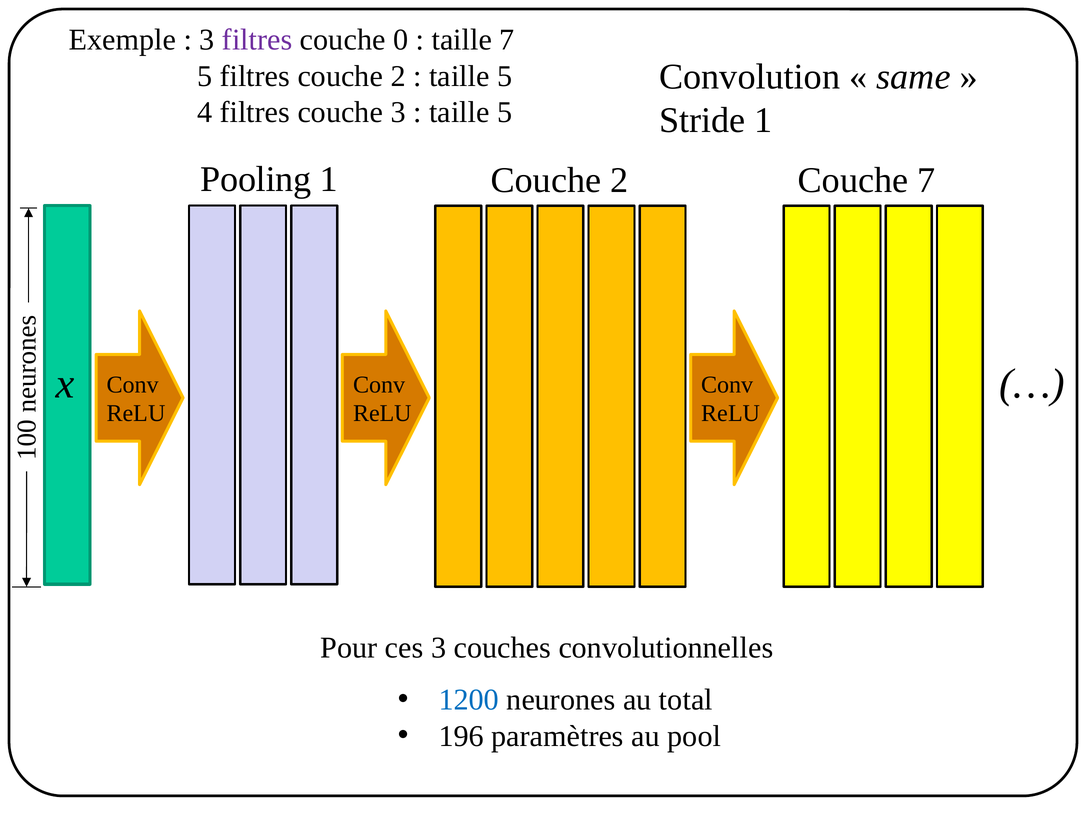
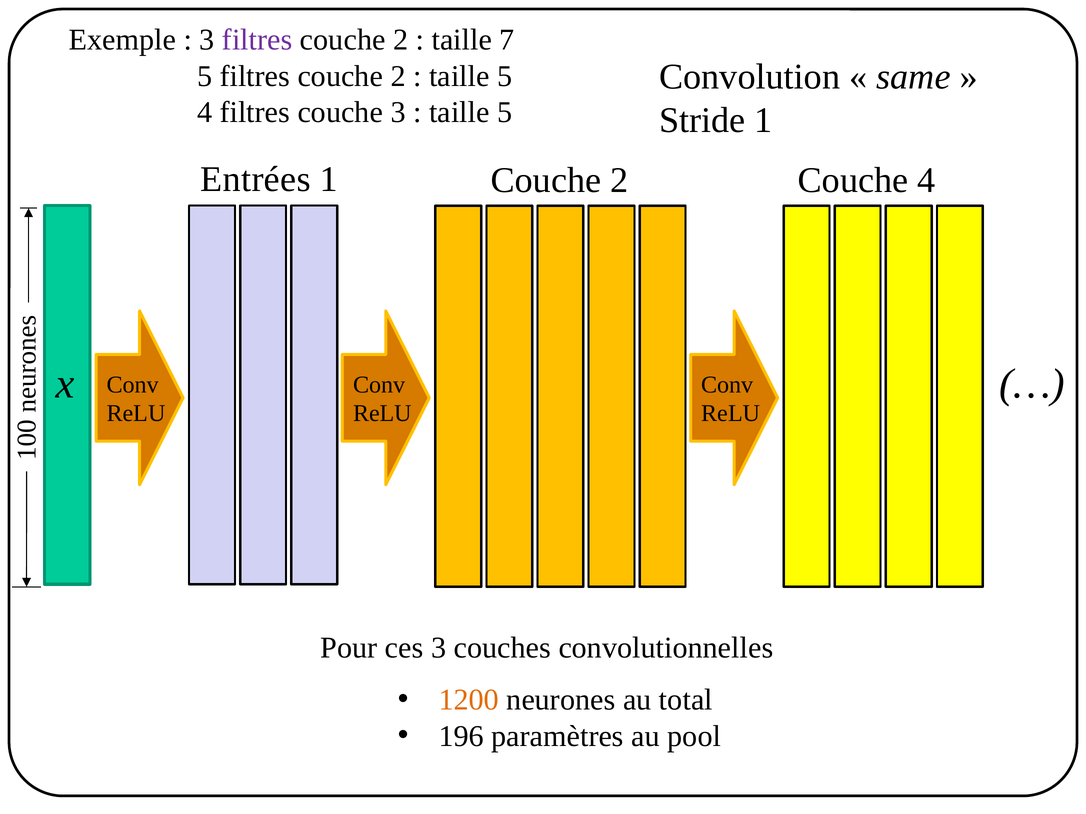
0 at (401, 40): 0 -> 2
Pooling: Pooling -> Entrées
Couche 7: 7 -> 4
1200 colour: blue -> orange
